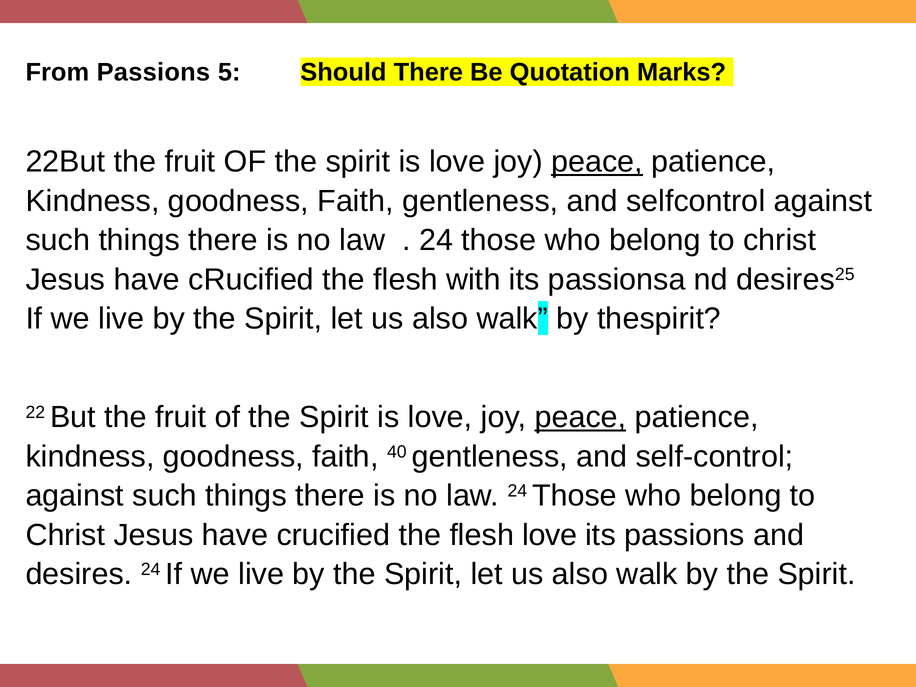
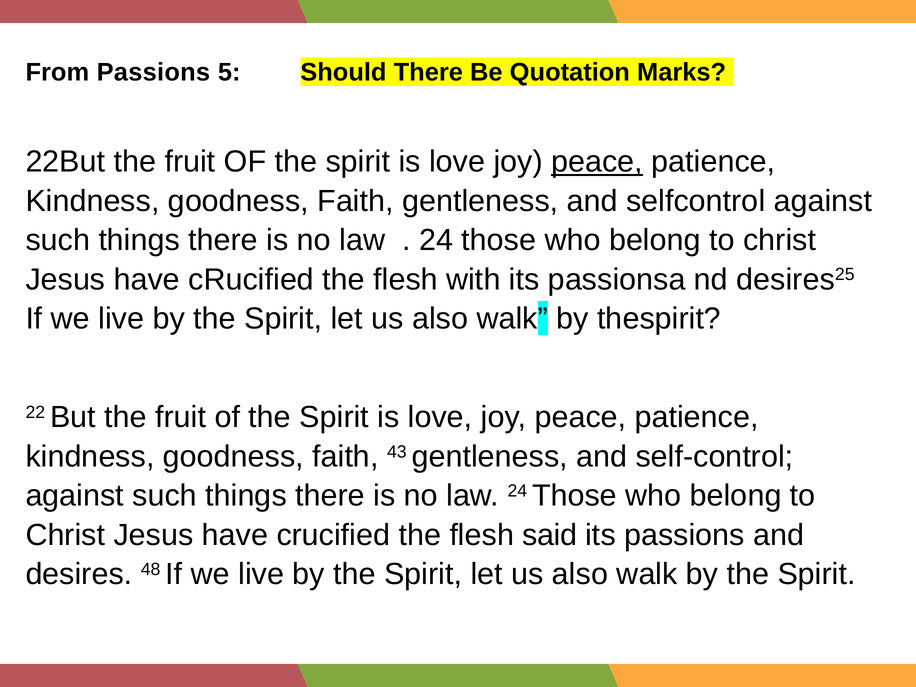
peace at (580, 417) underline: present -> none
40: 40 -> 43
flesh love: love -> said
desires 24: 24 -> 48
